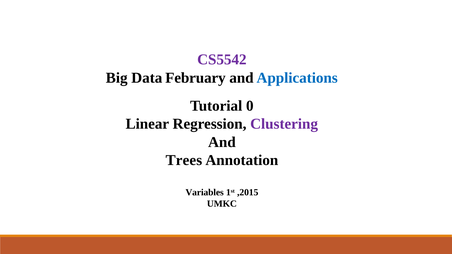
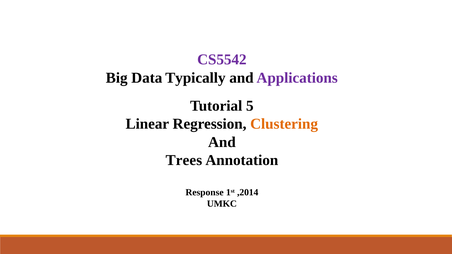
February: February -> Typically
Applications colour: blue -> purple
0: 0 -> 5
Clustering colour: purple -> orange
Variables: Variables -> Response
,2015: ,2015 -> ,2014
